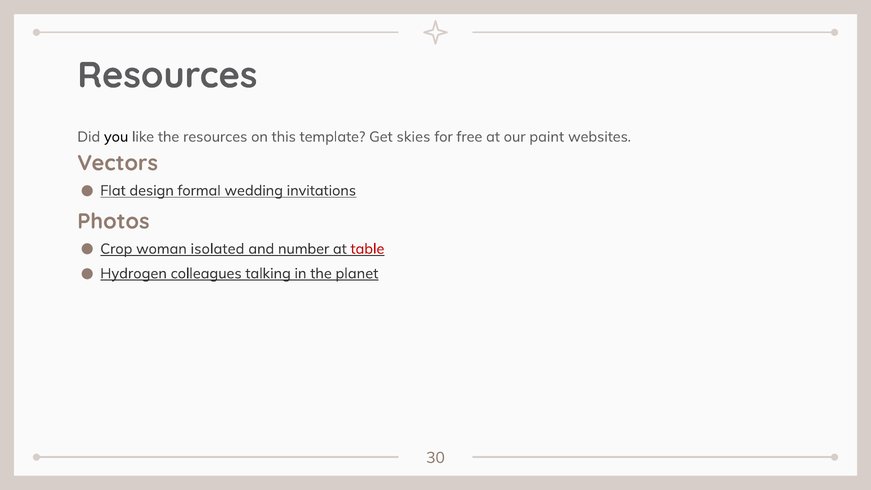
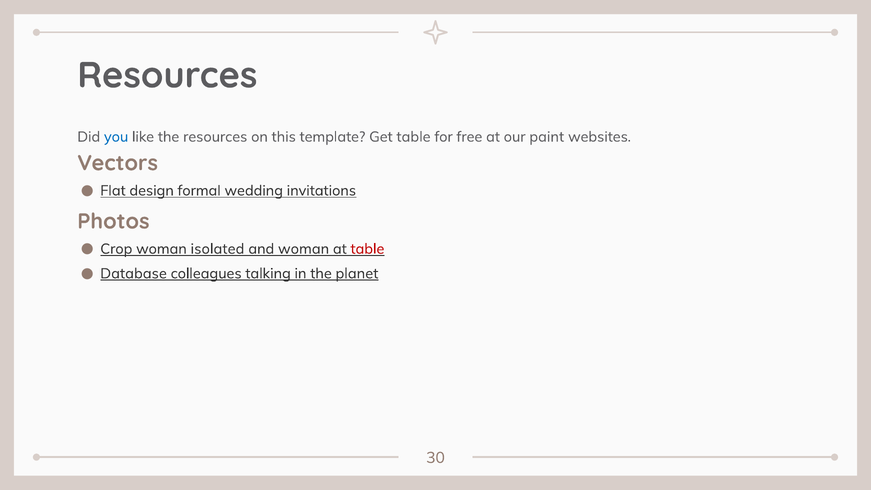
you colour: black -> blue
Get skies: skies -> table
and number: number -> woman
Hydrogen: Hydrogen -> Database
